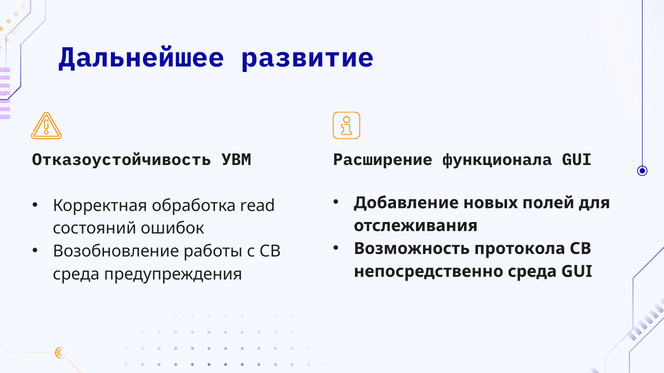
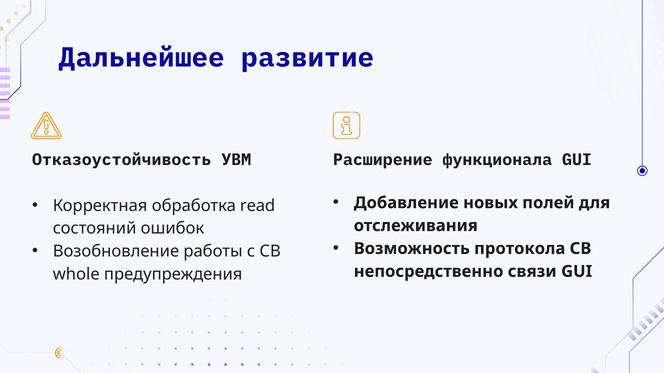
непосредственно среда: среда -> связи
среда at (76, 275): среда -> whole
